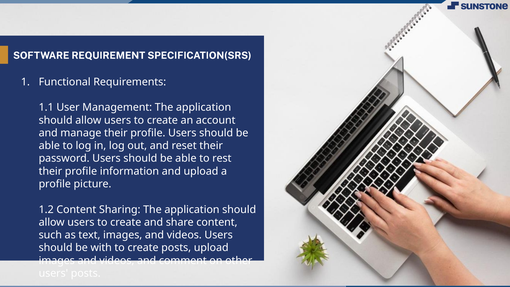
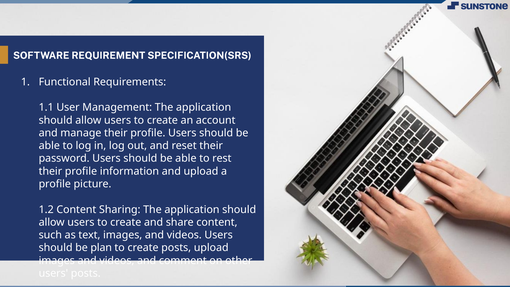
with: with -> plan
